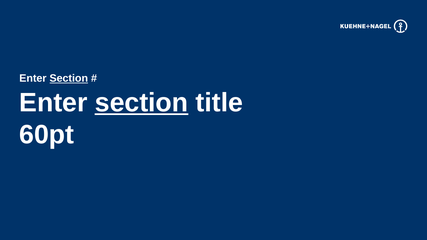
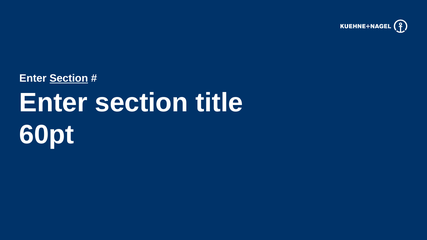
section at (142, 103) underline: present -> none
